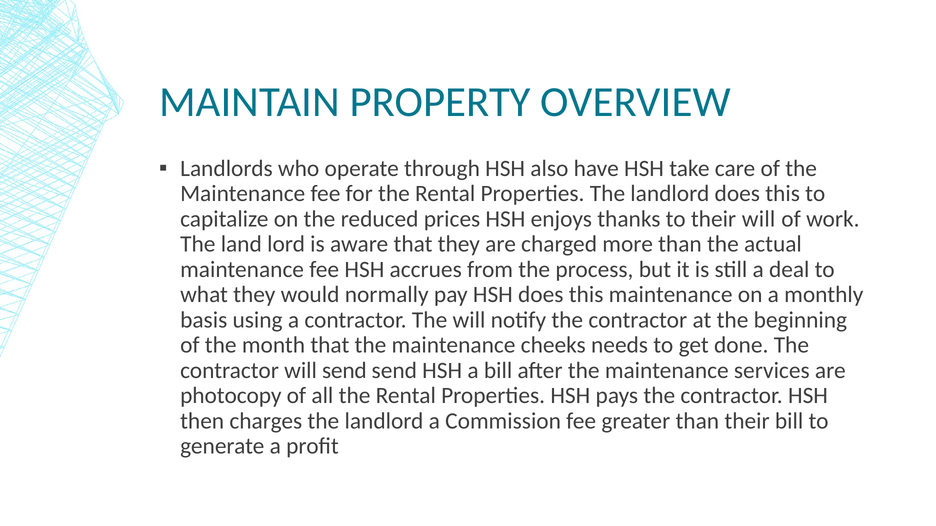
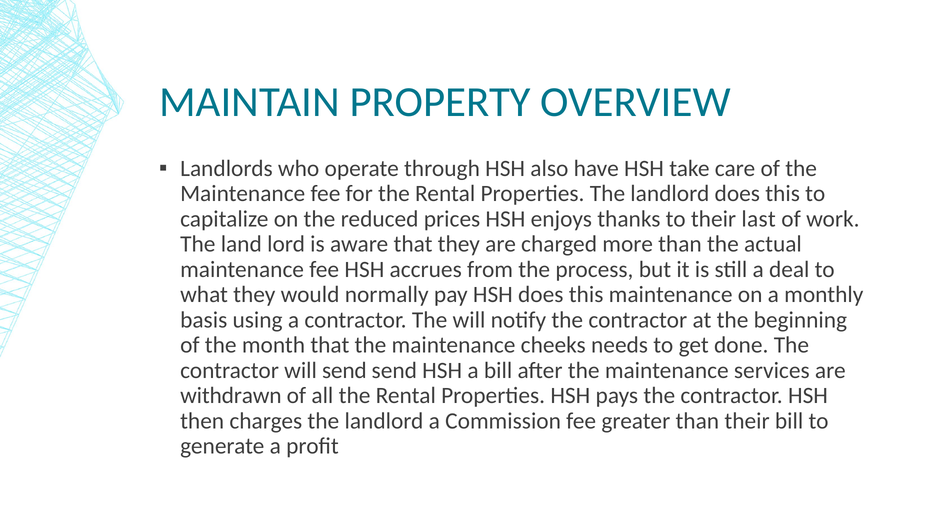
their will: will -> last
photocopy: photocopy -> withdrawn
